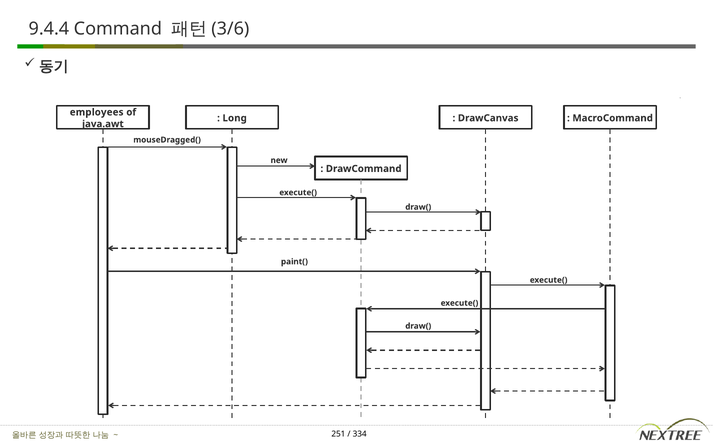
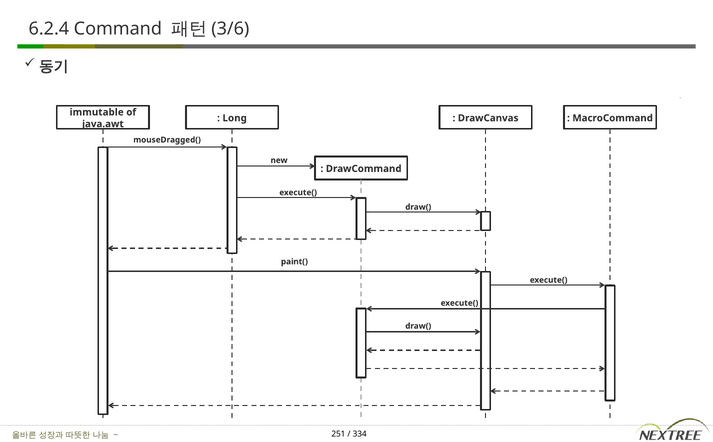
9.4.4: 9.4.4 -> 6.2.4
employees: employees -> immutable
